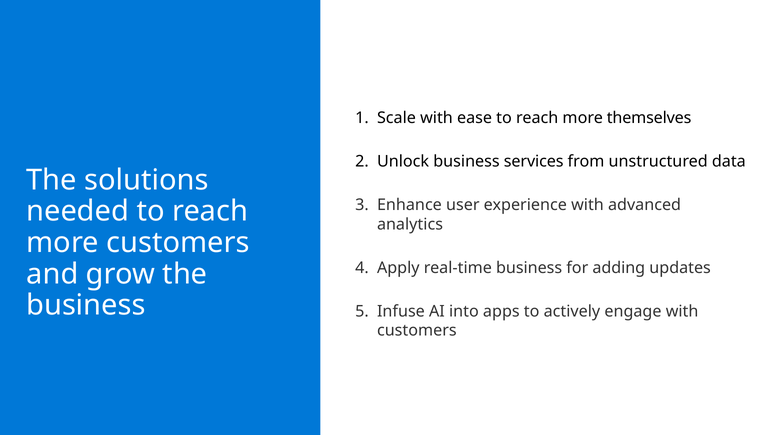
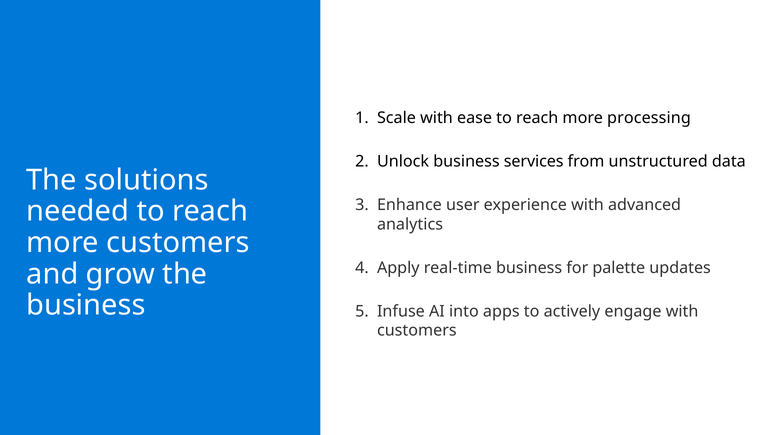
themselves: themselves -> processing
adding: adding -> palette
